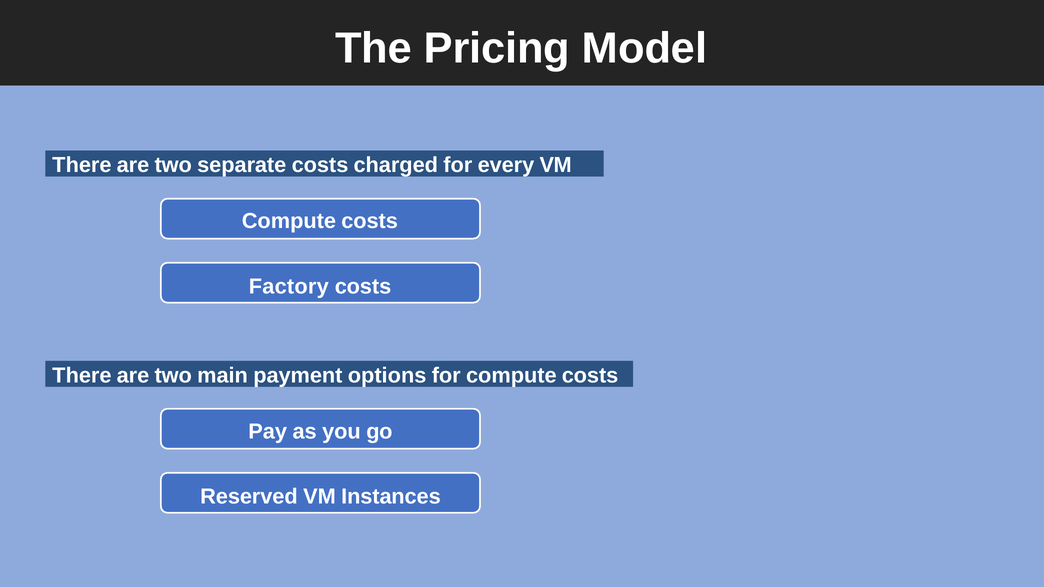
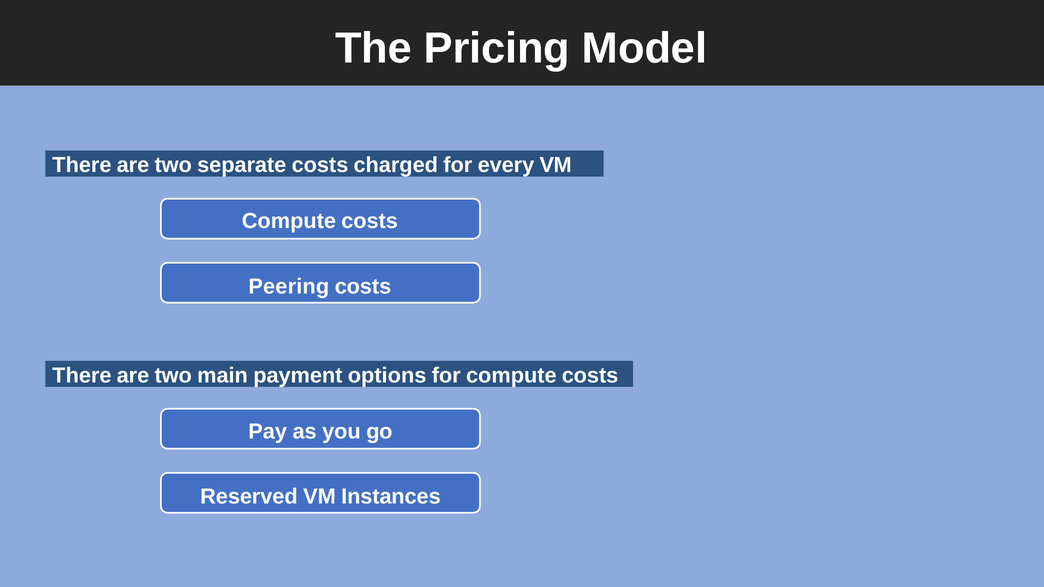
Factory: Factory -> Peering
